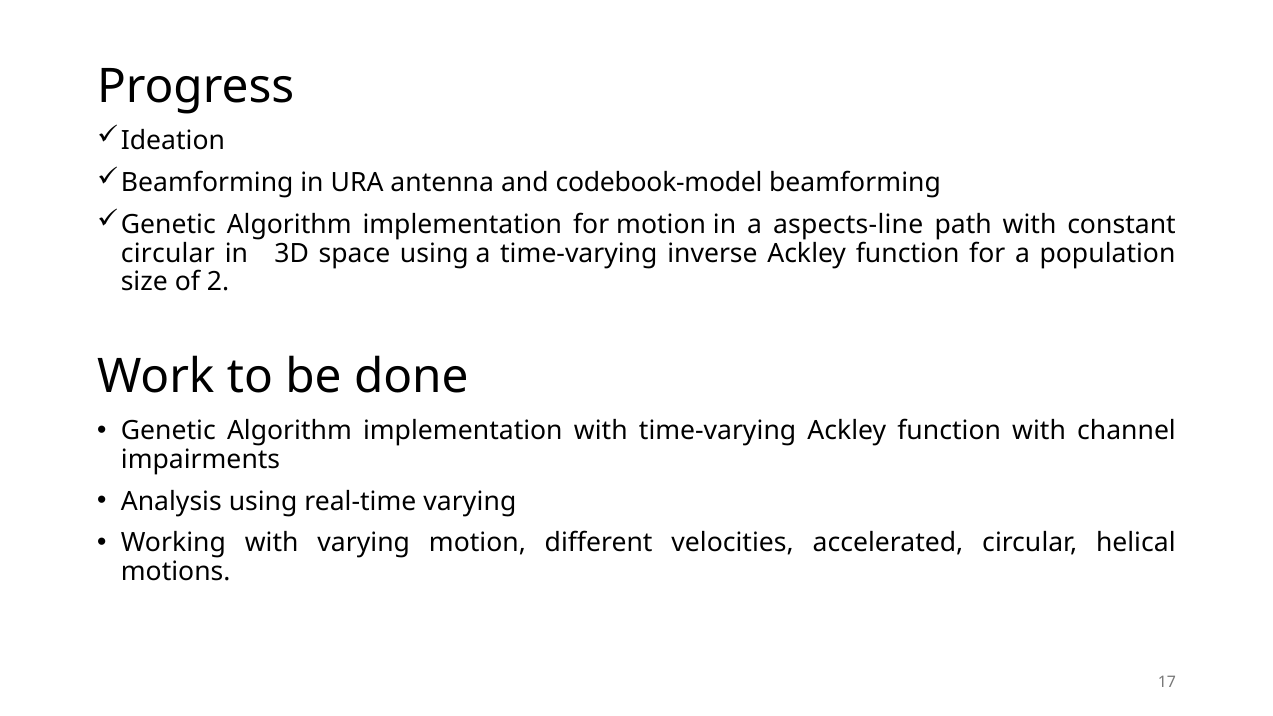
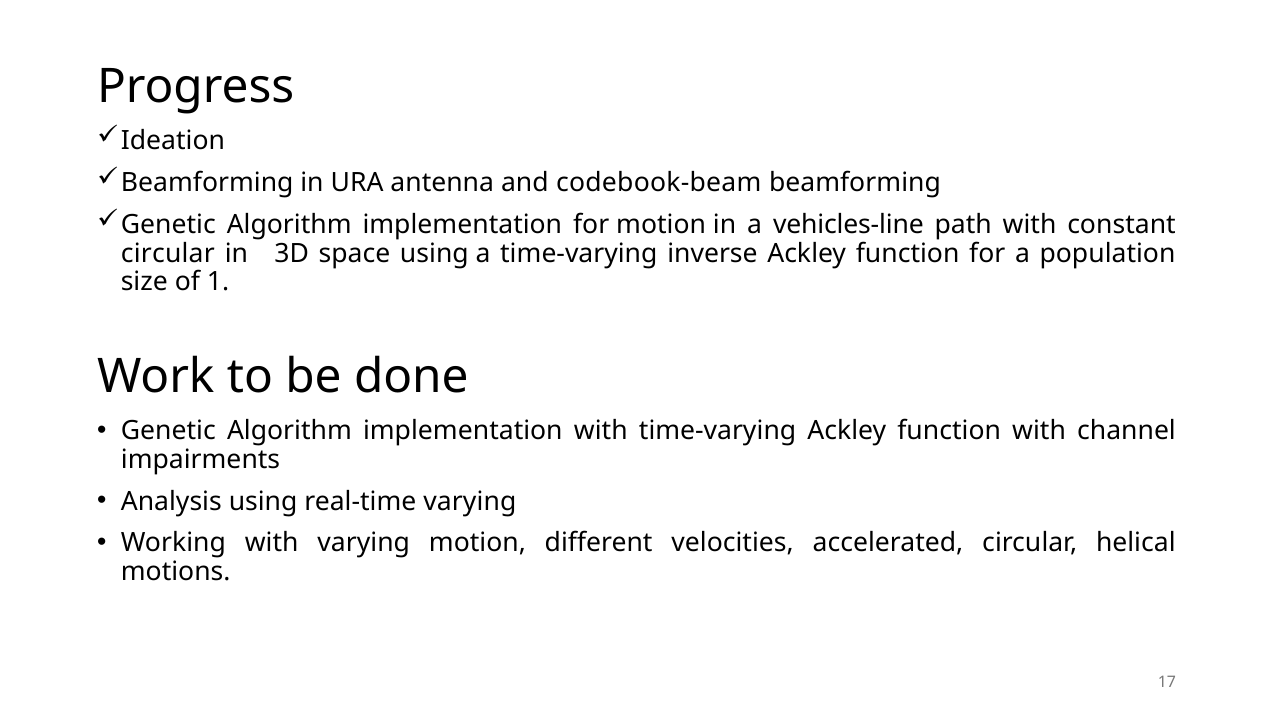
codebook-model: codebook-model -> codebook-beam
aspects-line: aspects-line -> vehicles-line
2: 2 -> 1
